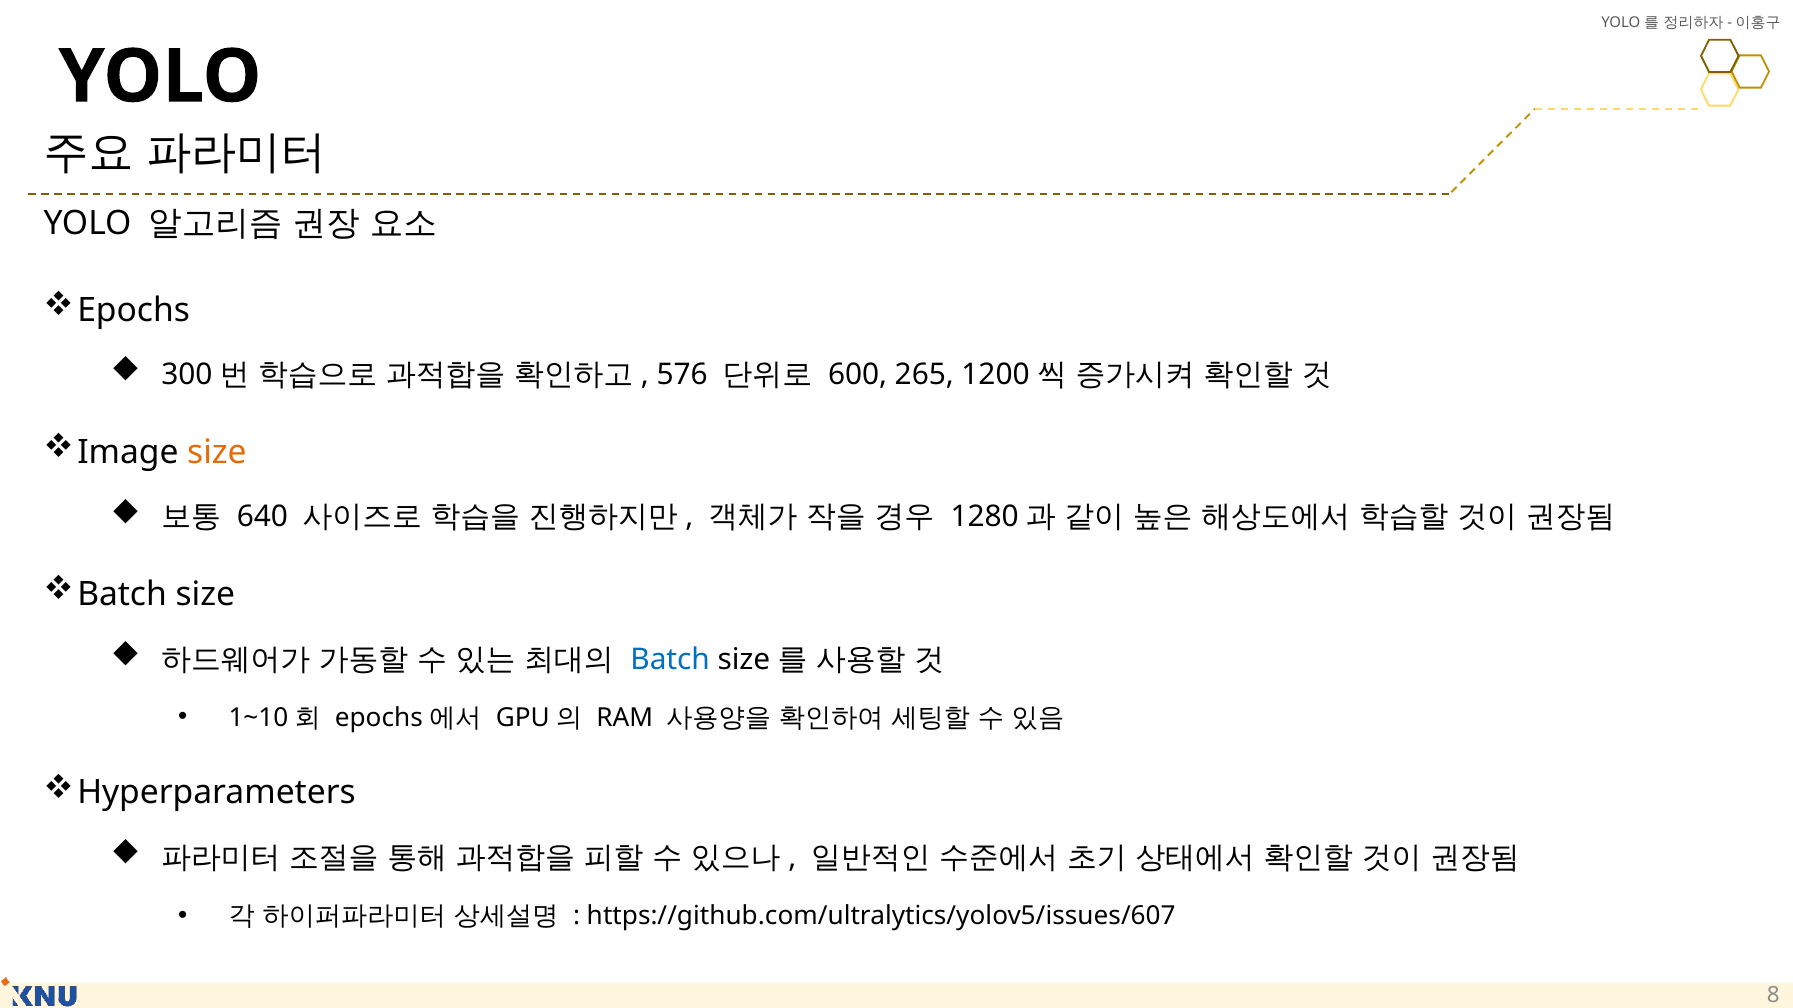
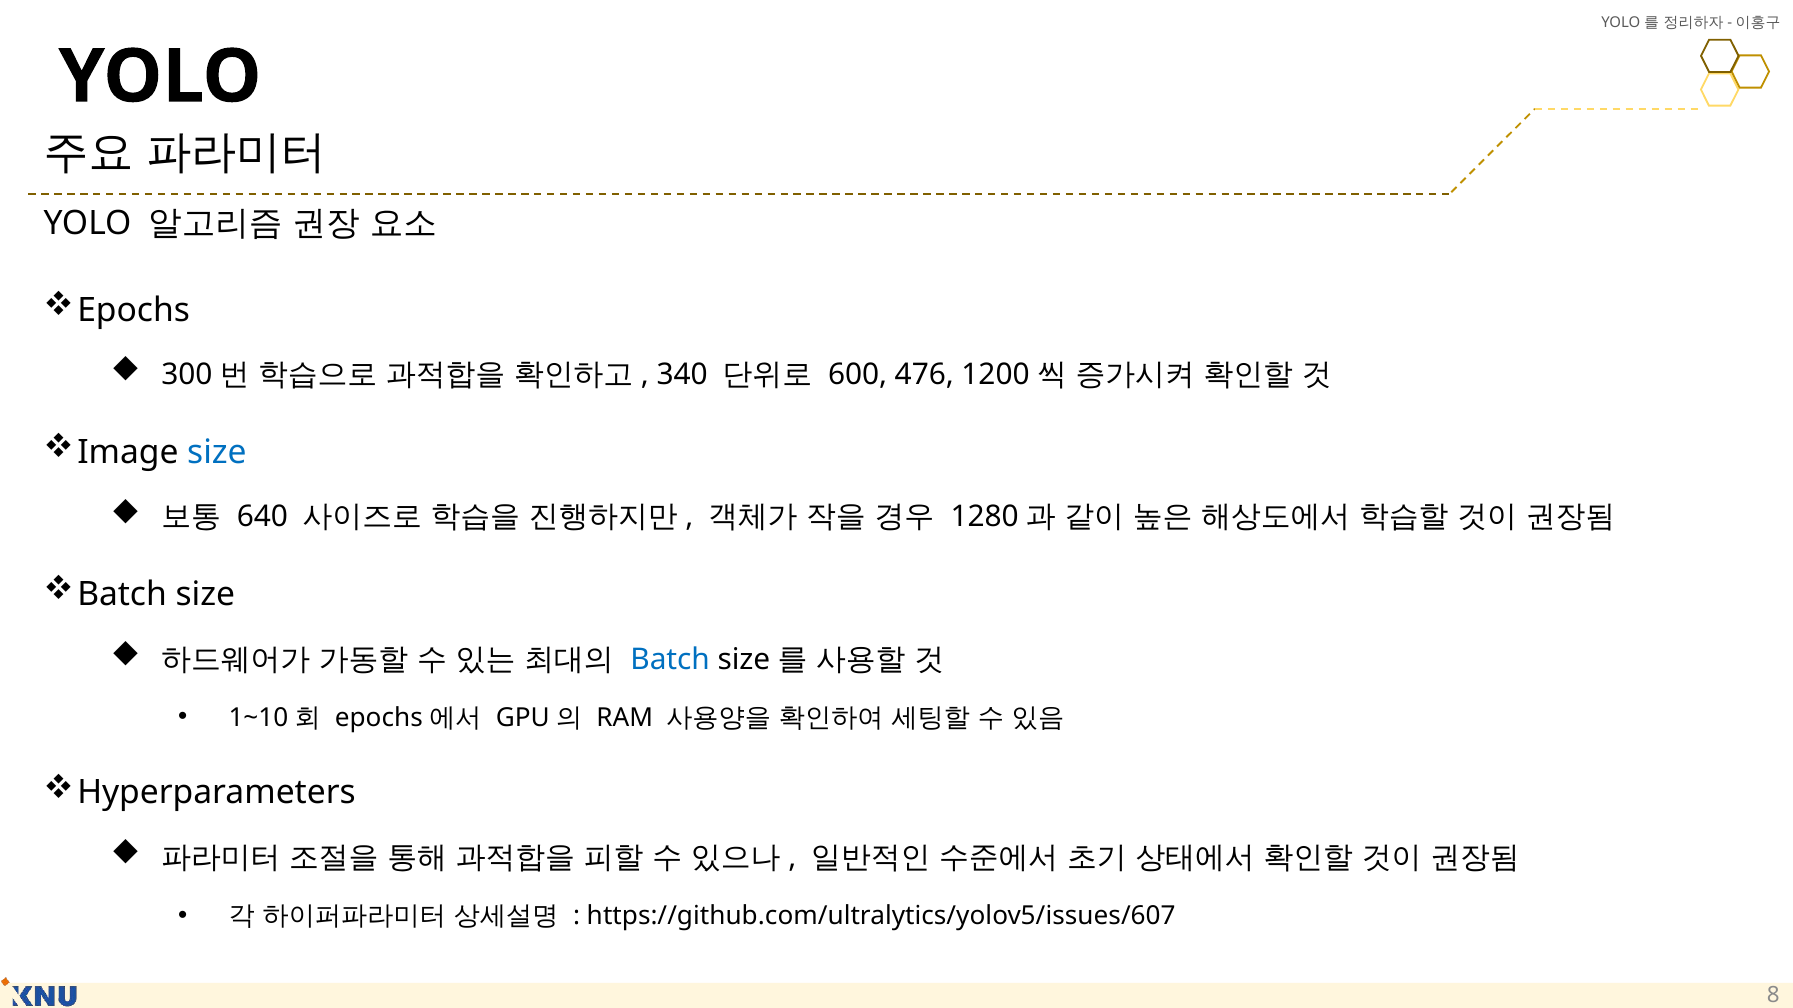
576: 576 -> 340
265: 265 -> 476
size at (217, 452) colour: orange -> blue
